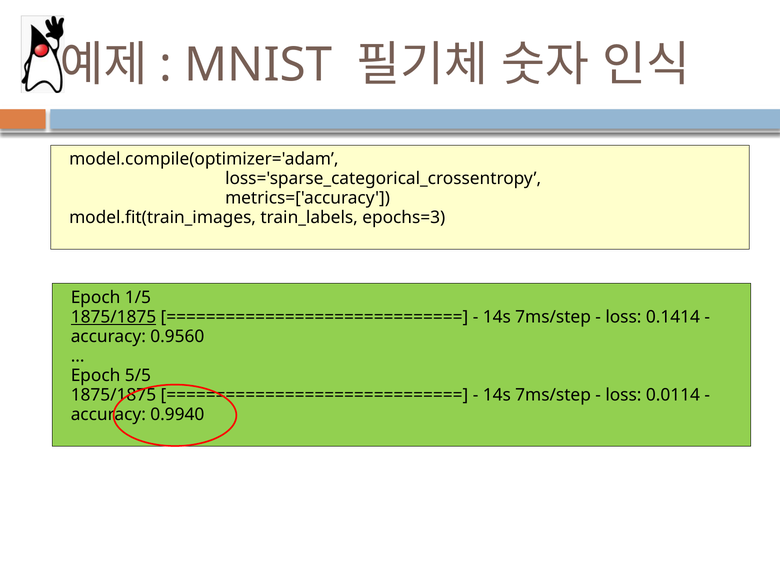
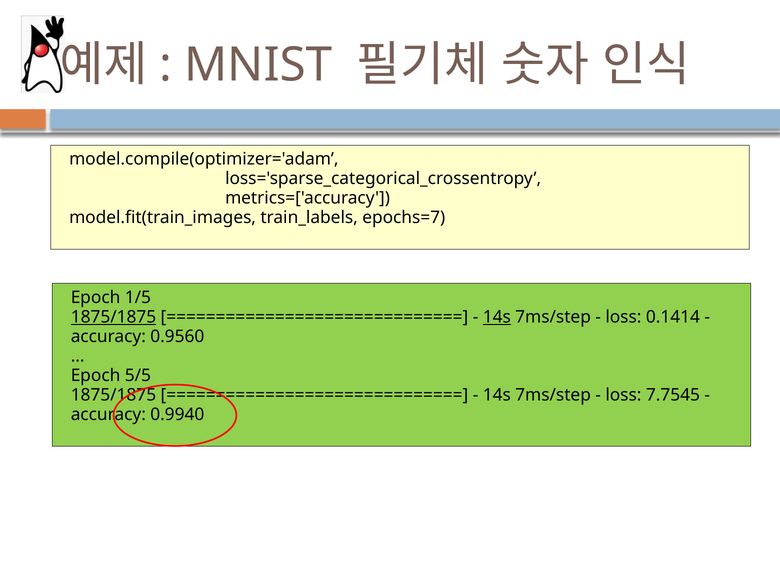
epochs=3: epochs=3 -> epochs=7
14s at (497, 317) underline: none -> present
0.0114: 0.0114 -> 7.7545
